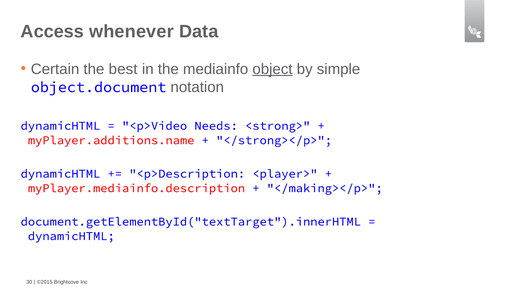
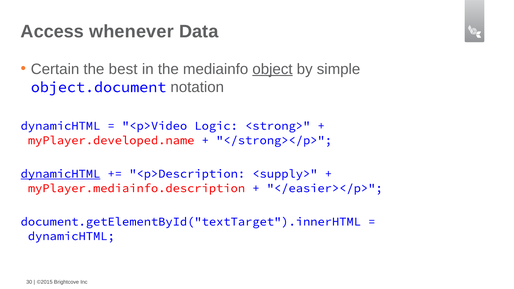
Needs: Needs -> Logic
myPlayer.additions.name: myPlayer.additions.name -> myPlayer.developed.name
dynamicHTML at (60, 174) underline: none -> present
<player>: <player> -> <supply>
</making></p>: </making></p> -> </easier></p>
